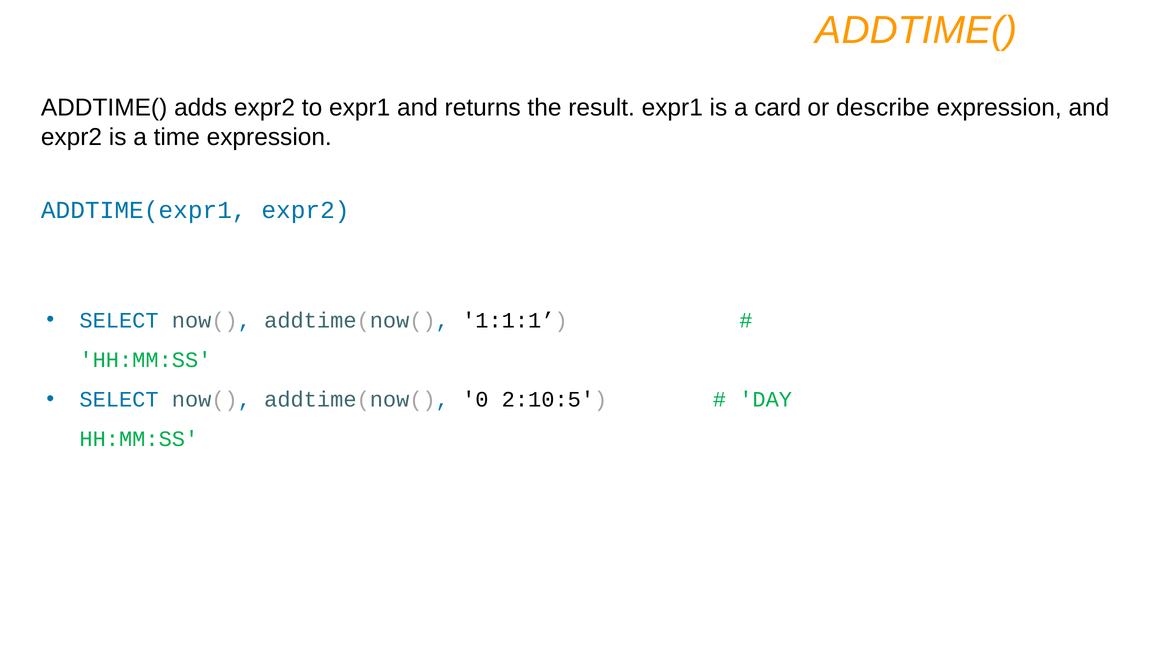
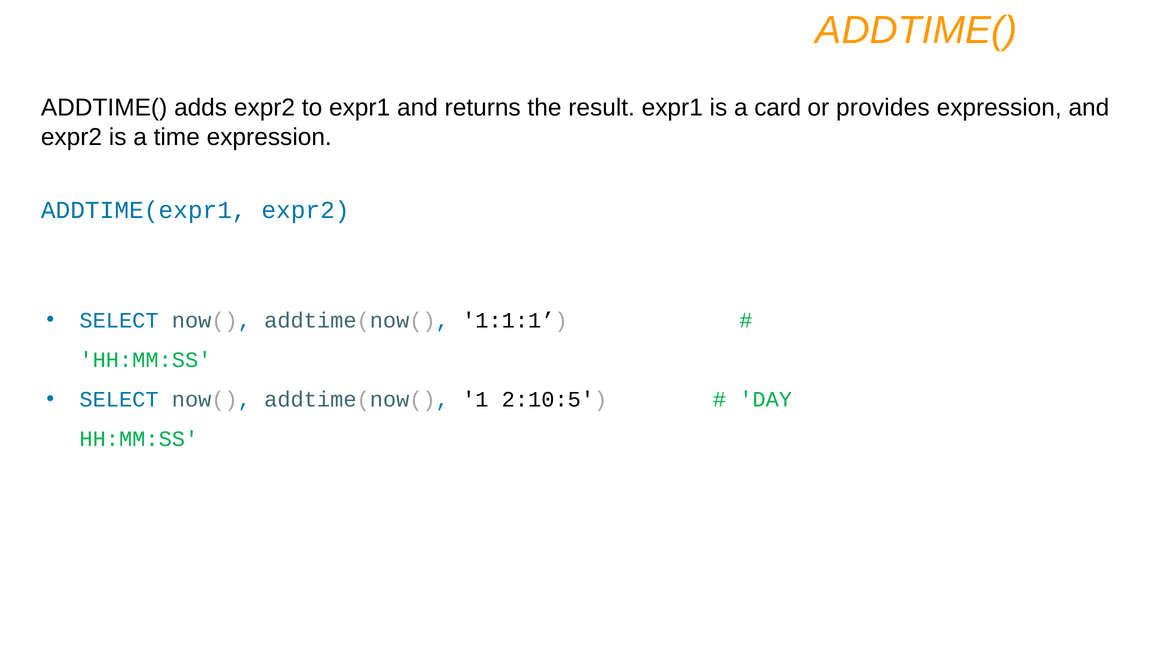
describe: describe -> provides
0: 0 -> 1
